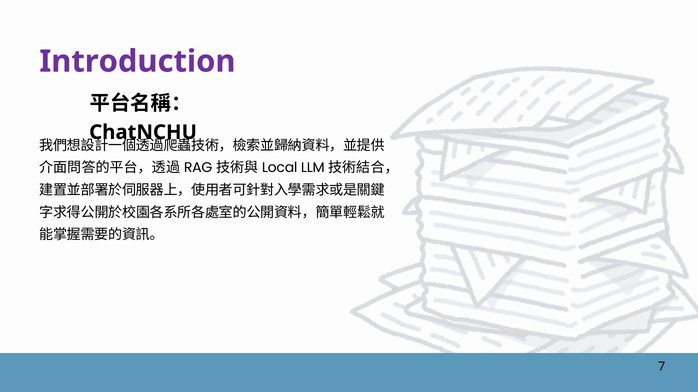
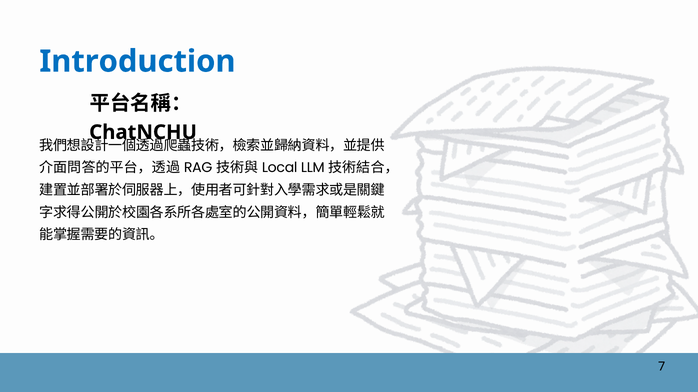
Introduction colour: purple -> blue
